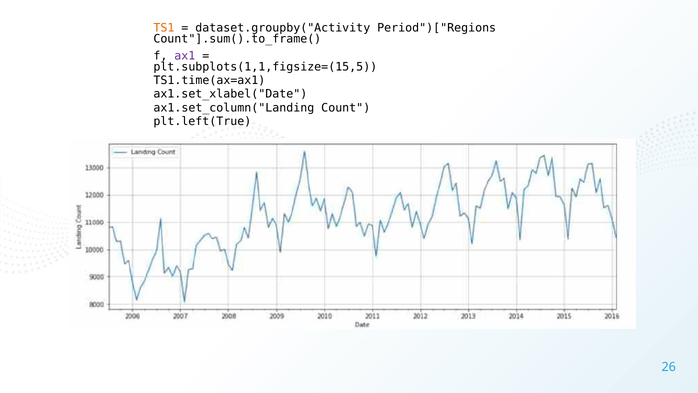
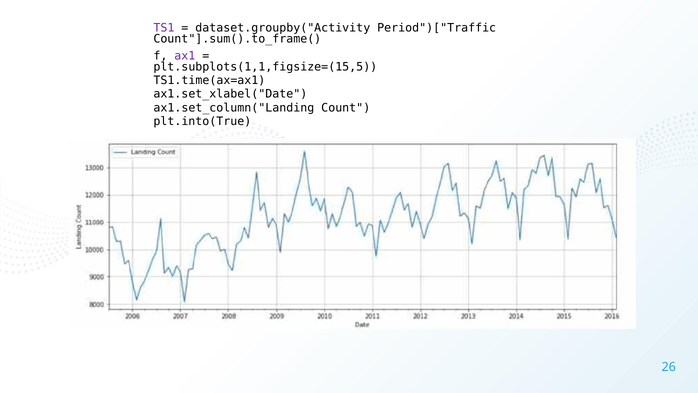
TS1 colour: orange -> purple
Period")["Regions: Period")["Regions -> Period")["Traffic
plt.left(True: plt.left(True -> plt.into(True
